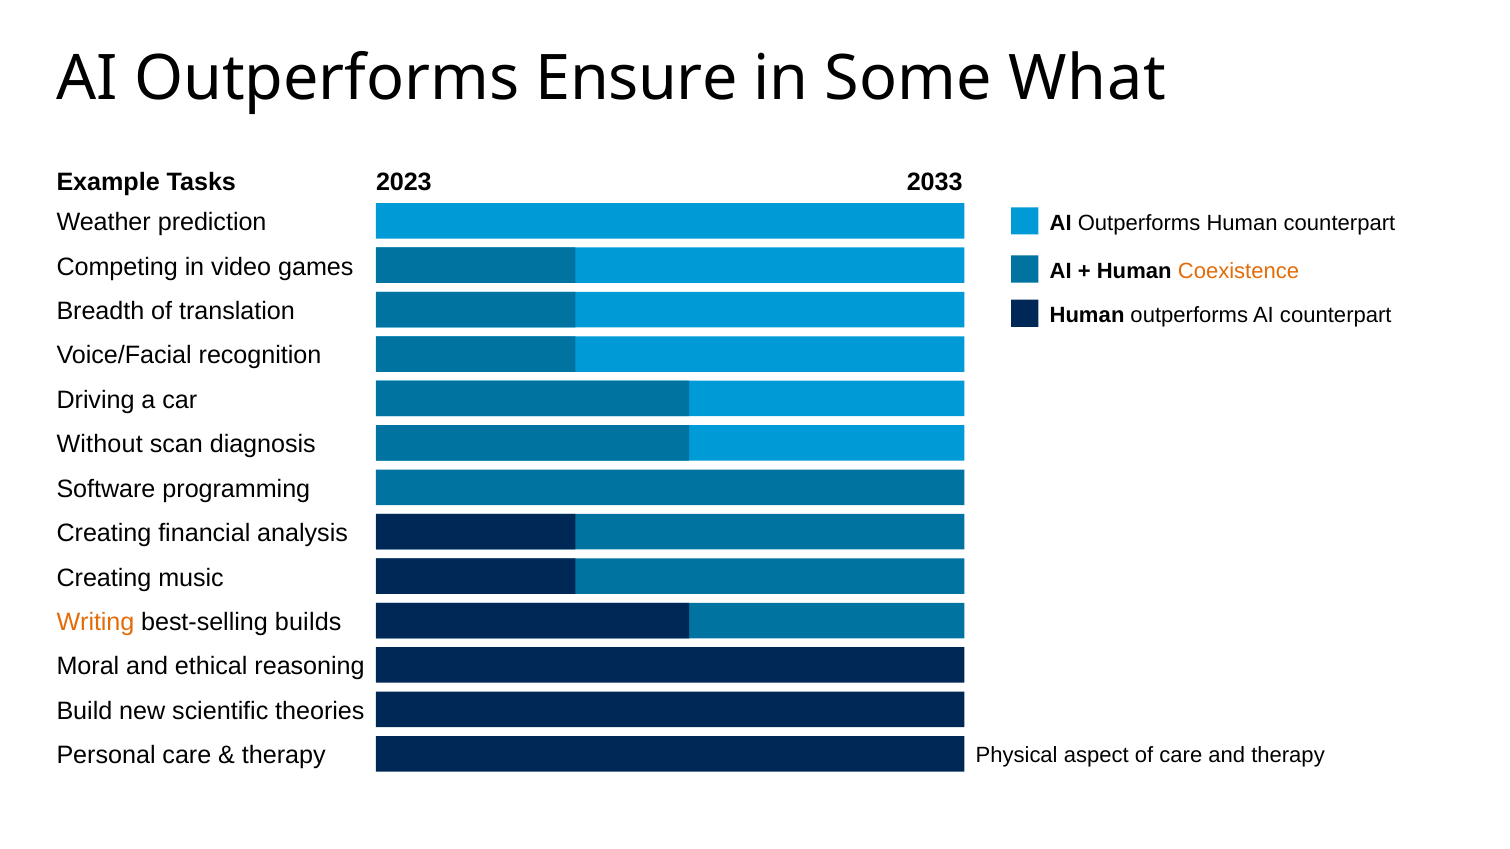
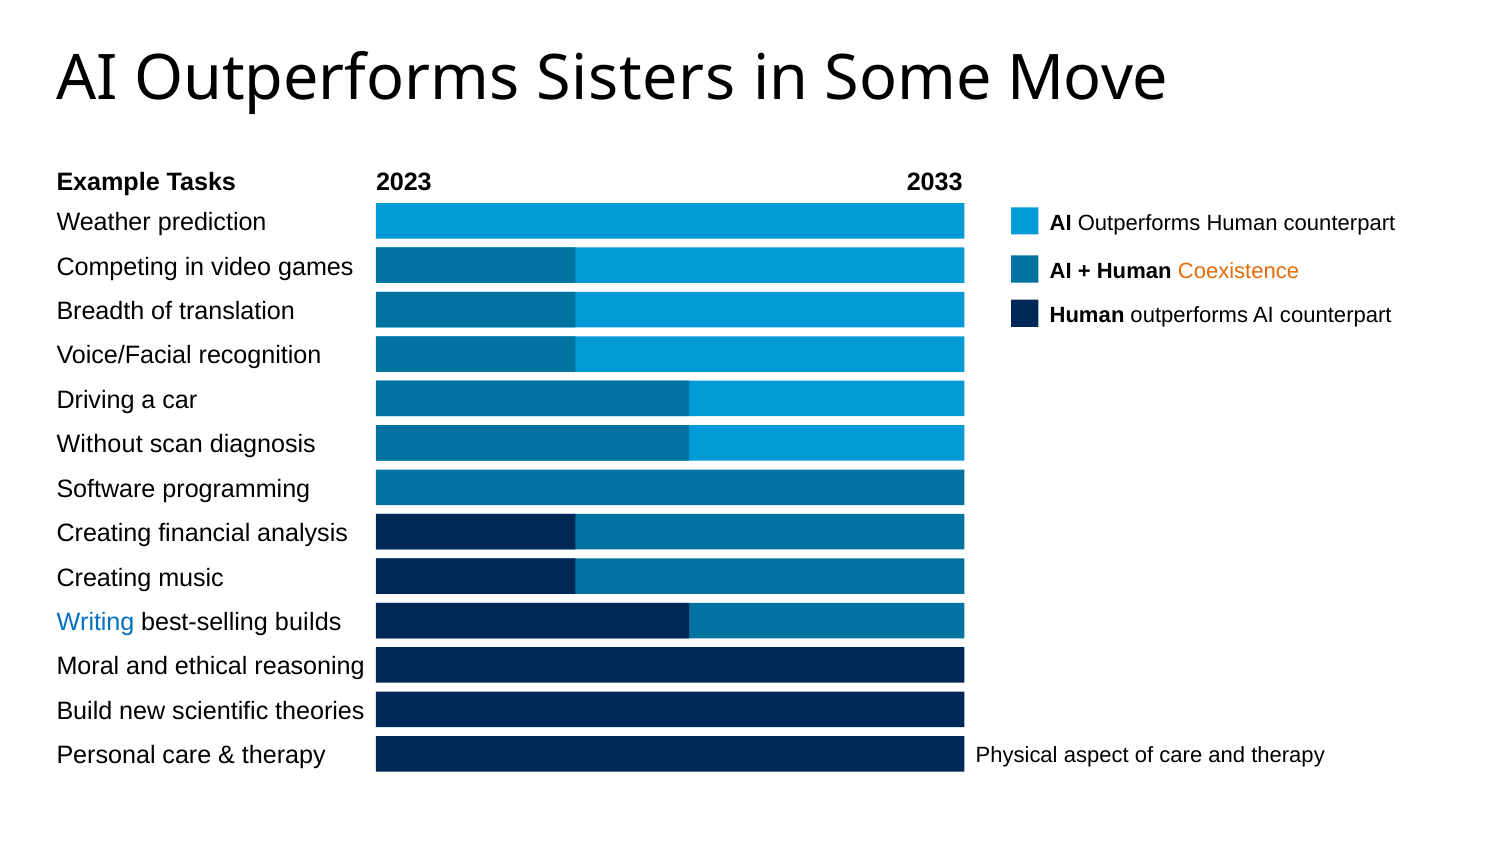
Ensure: Ensure -> Sisters
What: What -> Move
Writing colour: orange -> blue
